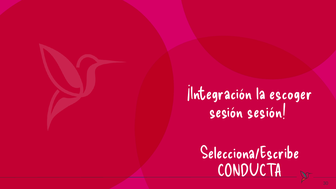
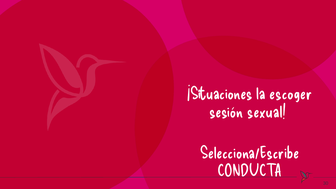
¡Integración: ¡Integración -> ¡Situaciones
sesión sesión: sesión -> sexual
